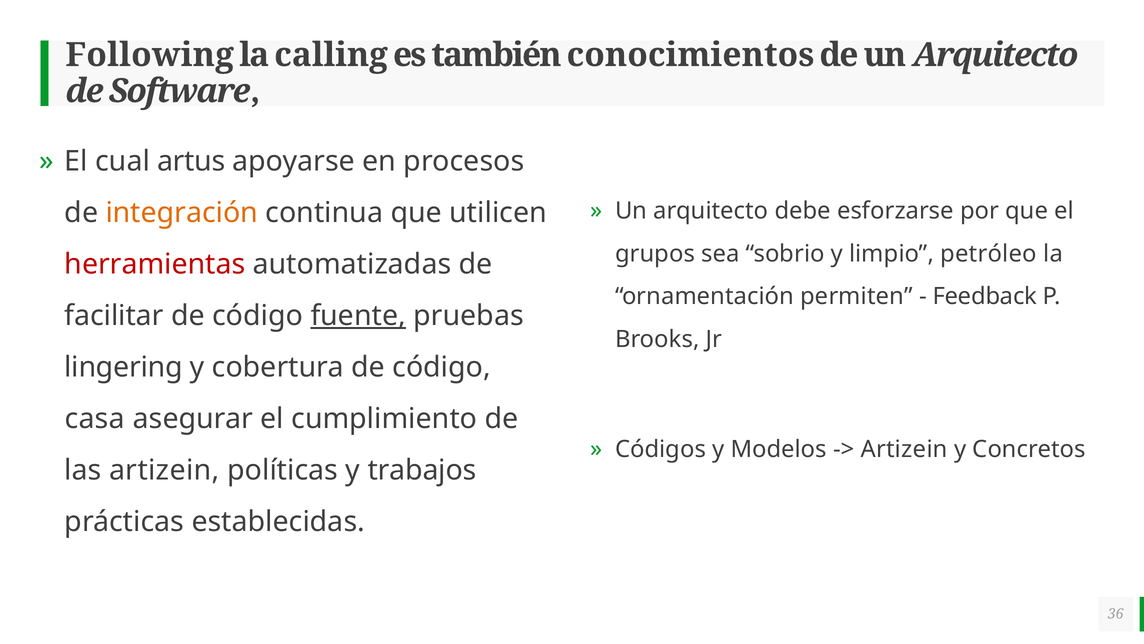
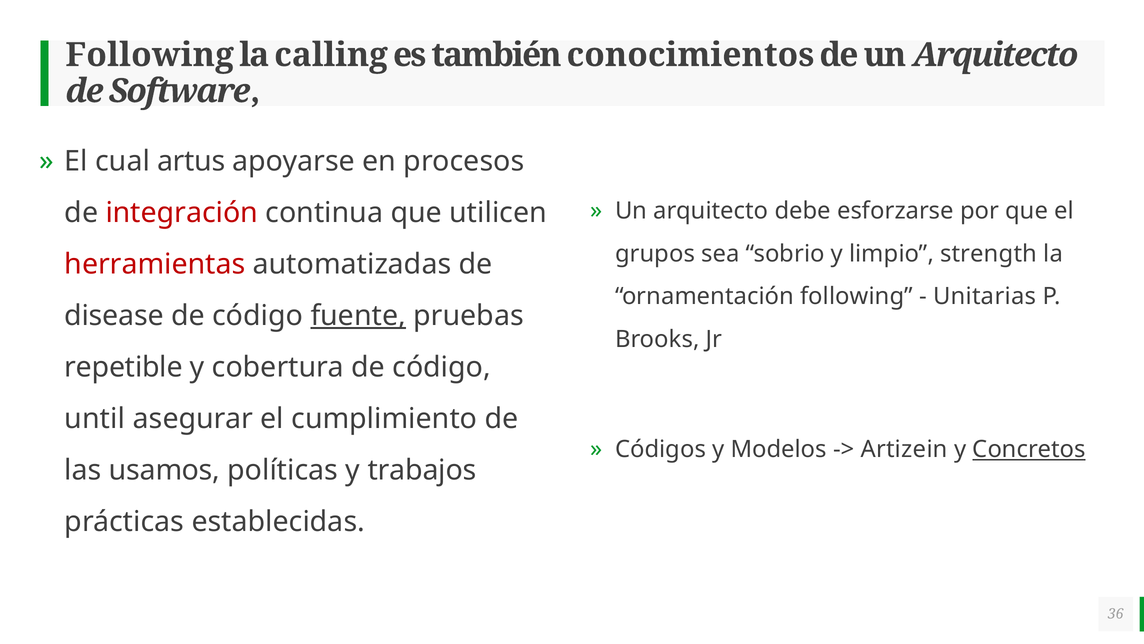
integración colour: orange -> red
petróleo: petróleo -> strength
ornamentación permiten: permiten -> following
Feedback: Feedback -> Unitarias
facilitar: facilitar -> disease
lingering: lingering -> repetible
casa: casa -> until
Concretos underline: none -> present
las artizein: artizein -> usamos
